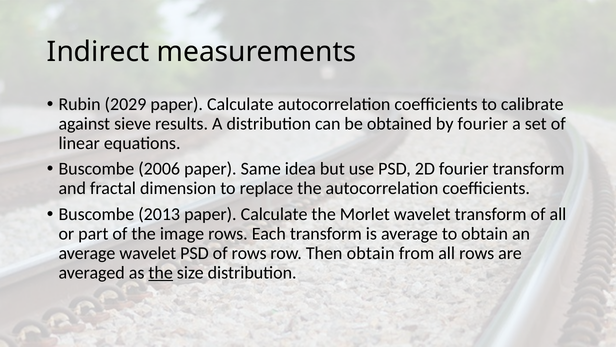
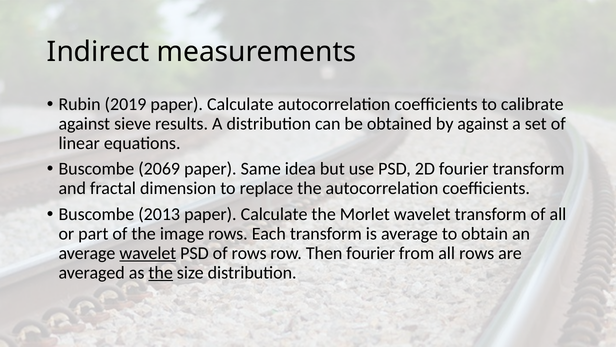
2029: 2029 -> 2019
by fourier: fourier -> against
2006: 2006 -> 2069
wavelet at (148, 253) underline: none -> present
Then obtain: obtain -> fourier
